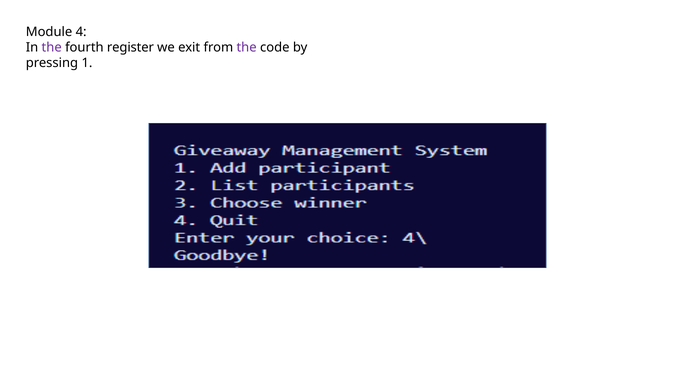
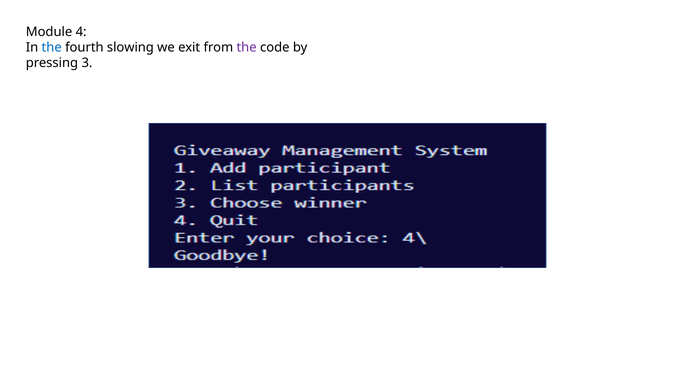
the at (52, 47) colour: purple -> blue
register: register -> slowing
1: 1 -> 3
